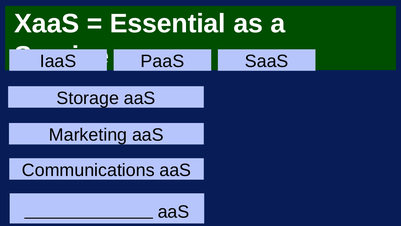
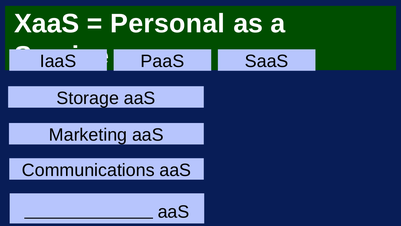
Essential: Essential -> Personal
